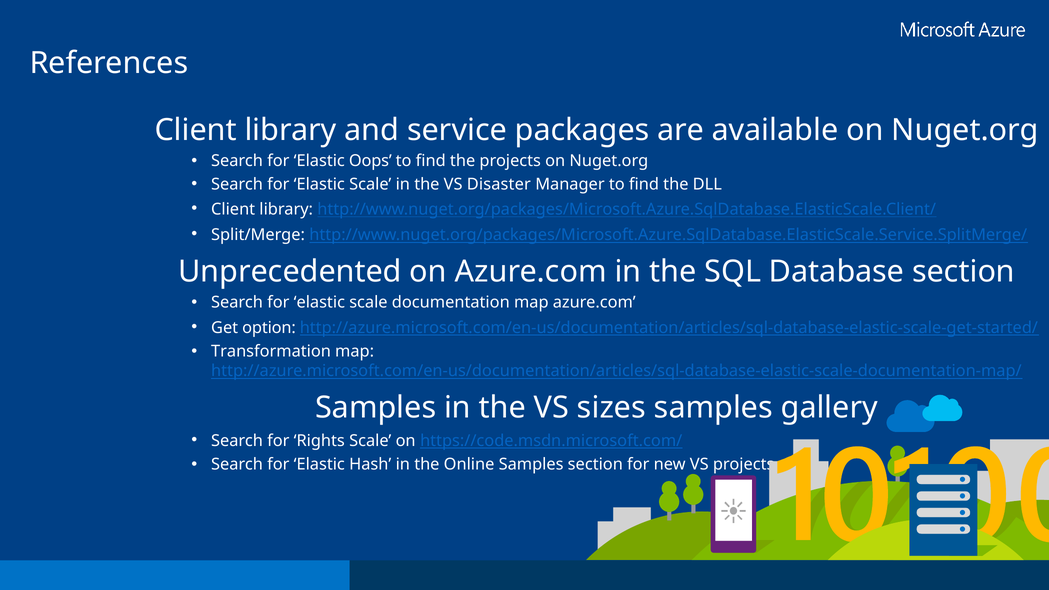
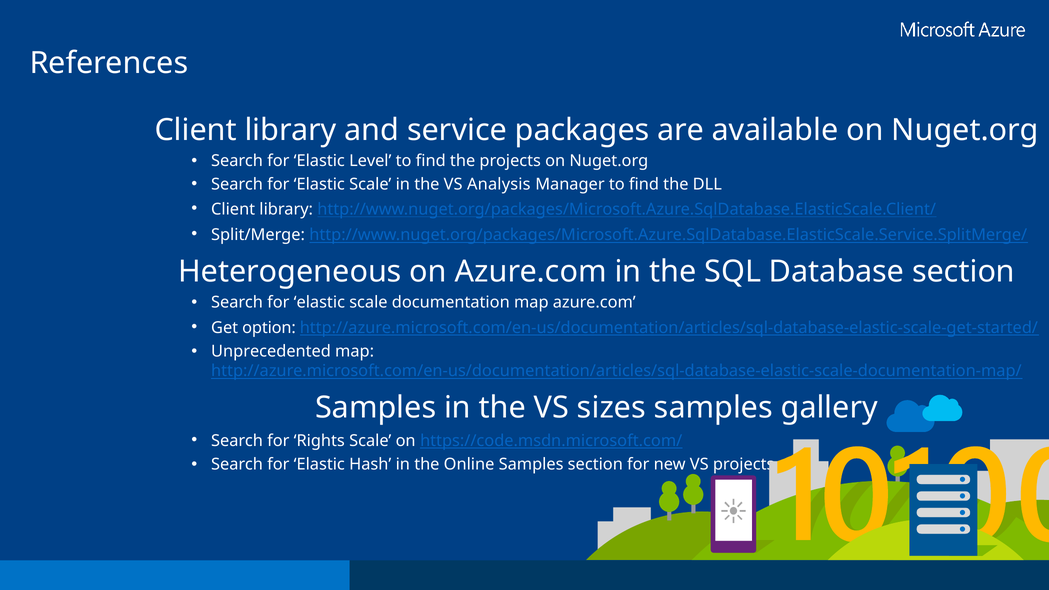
Oops: Oops -> Level
Disaster: Disaster -> Analysis
Unprecedented: Unprecedented -> Heterogeneous
Transformation: Transformation -> Unprecedented
